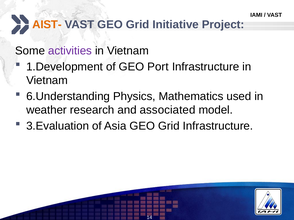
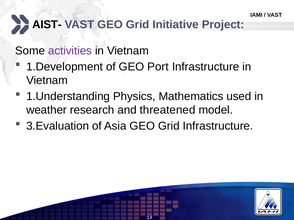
AIST- colour: orange -> black
6.Understanding: 6.Understanding -> 1.Understanding
associated: associated -> threatened
